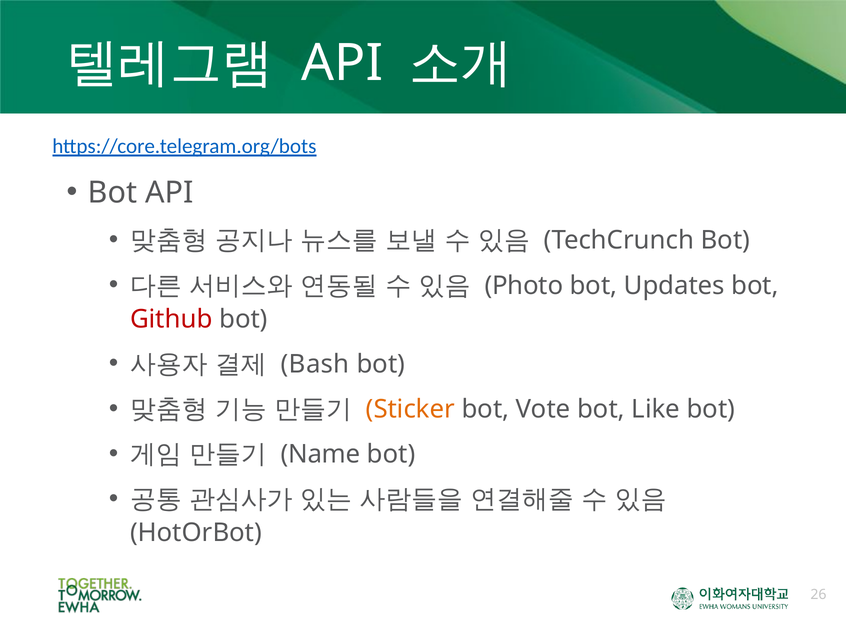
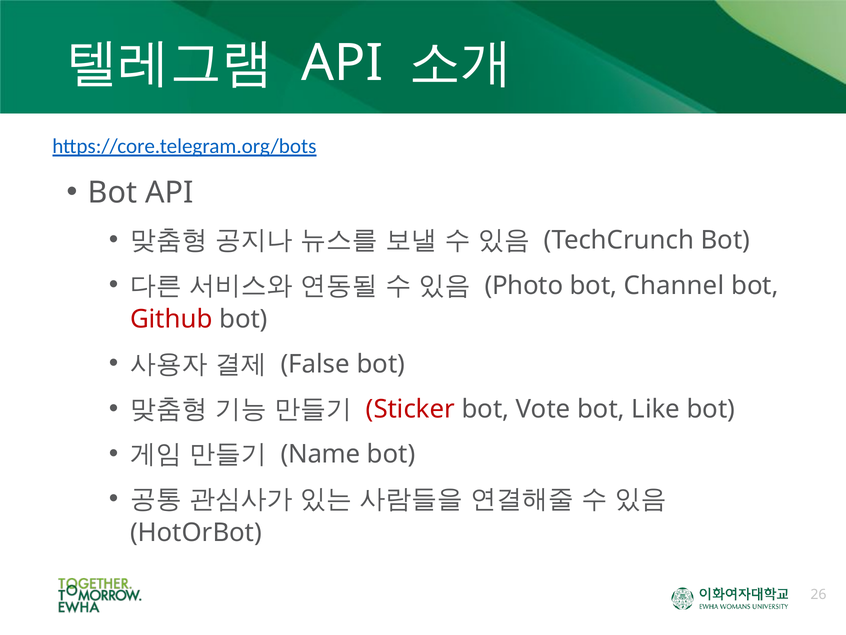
Updates: Updates -> Channel
Bash: Bash -> False
Sticker colour: orange -> red
